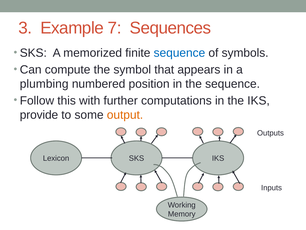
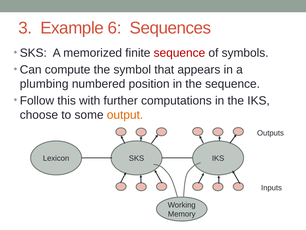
7: 7 -> 6
sequence at (179, 53) colour: blue -> red
provide: provide -> choose
